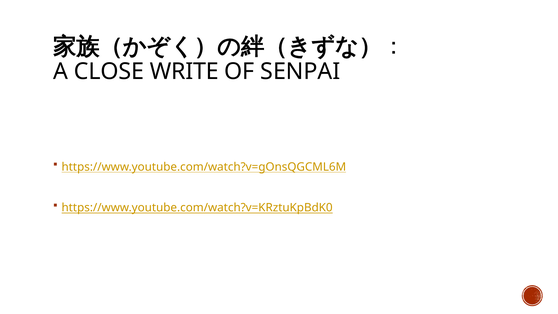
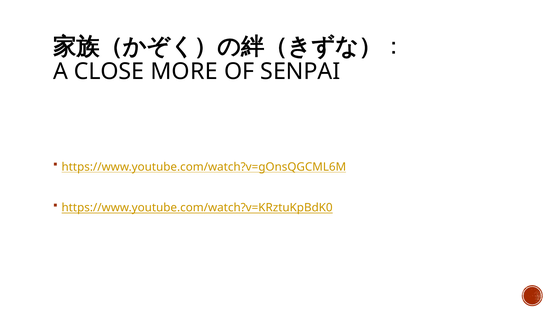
WRITE: WRITE -> MORE
